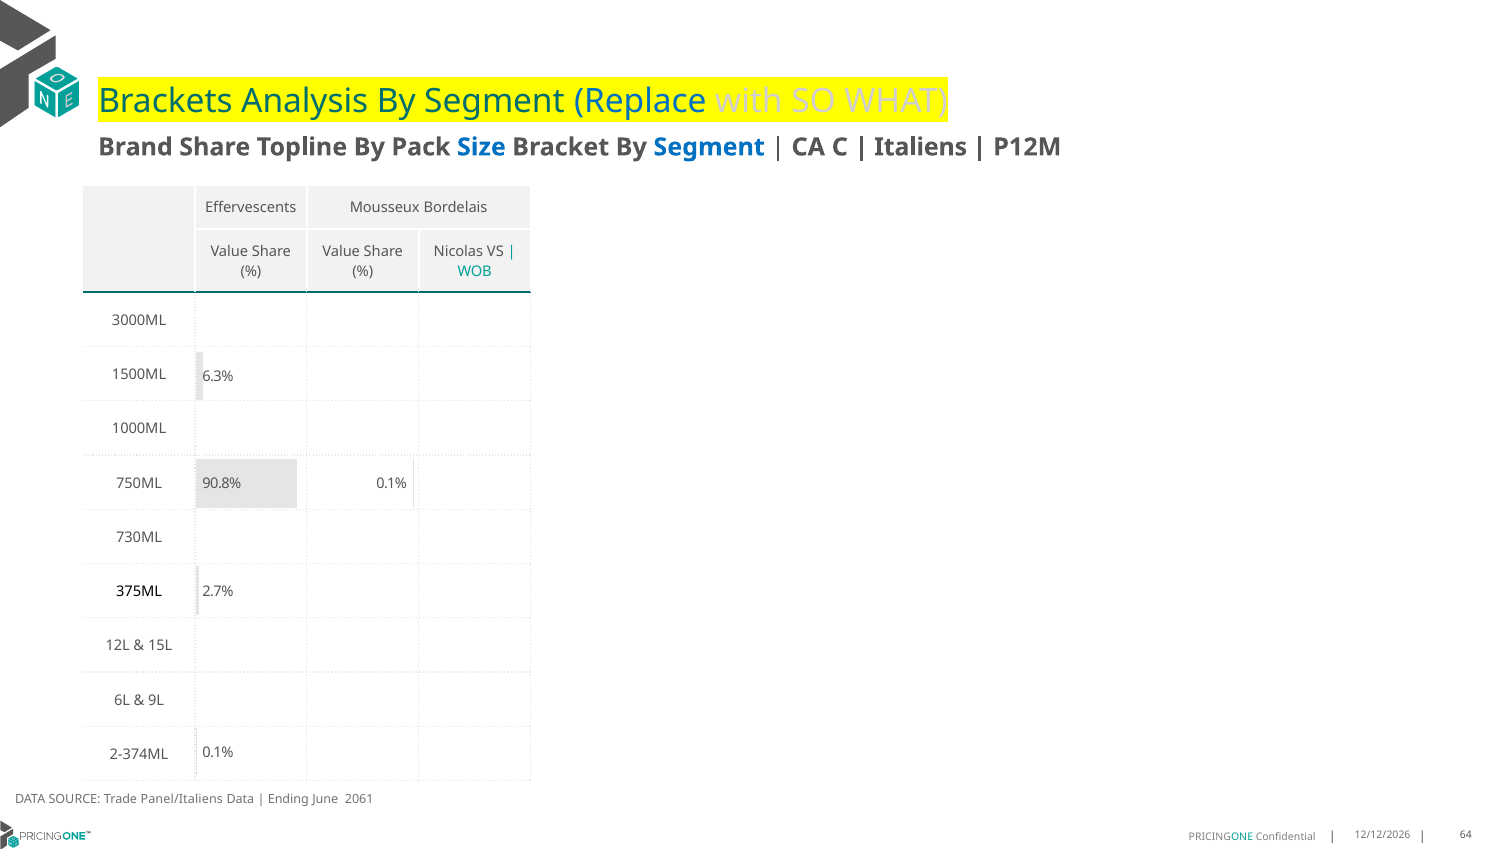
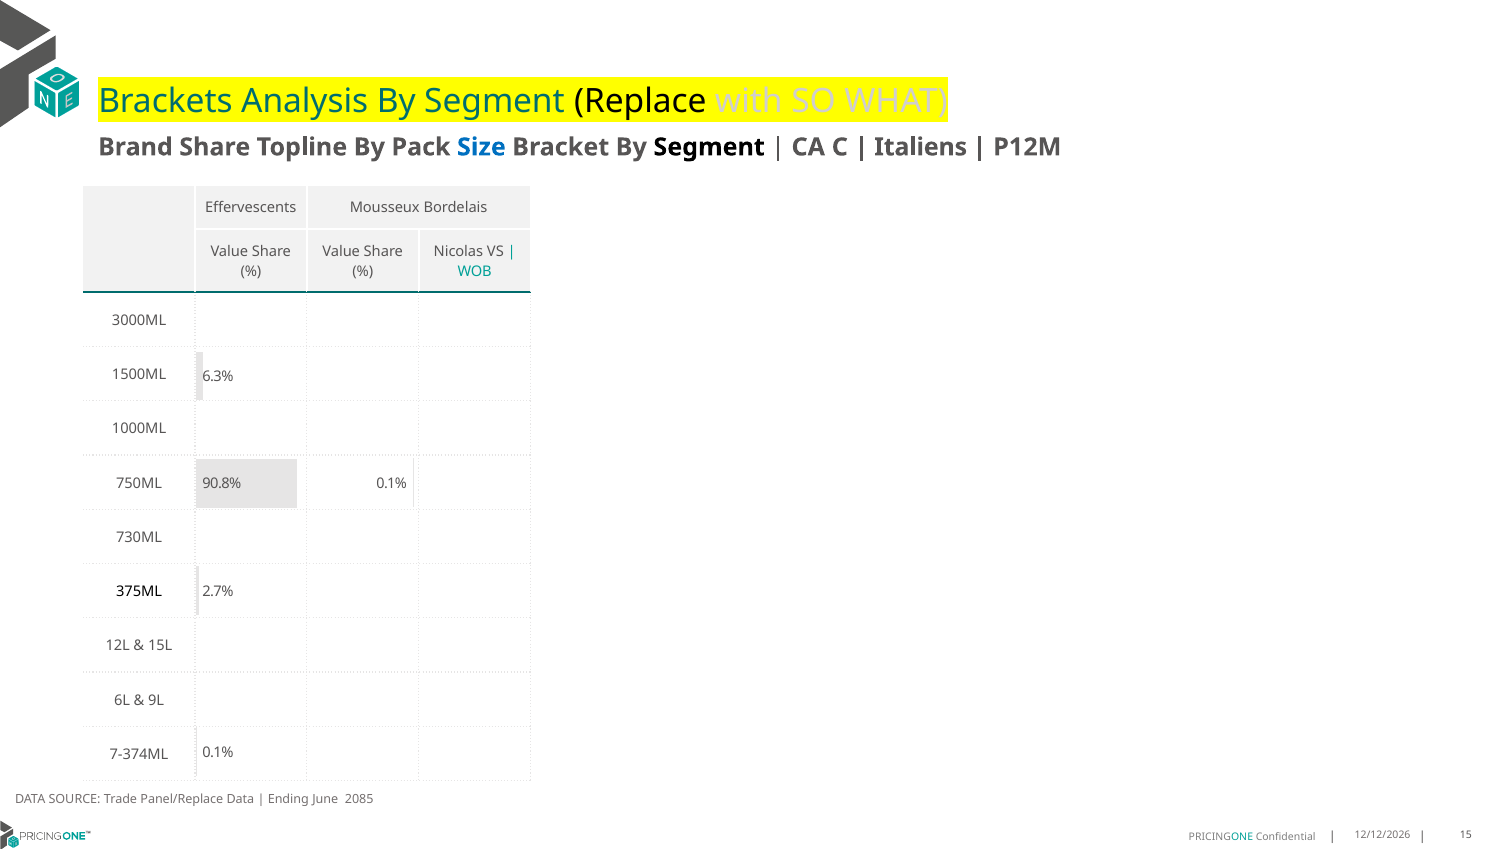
Replace colour: blue -> black
Segment at (709, 147) colour: blue -> black
2-374ML: 2-374ML -> 7-374ML
Panel/Italiens: Panel/Italiens -> Panel/Replace
2061: 2061 -> 2085
64: 64 -> 15
